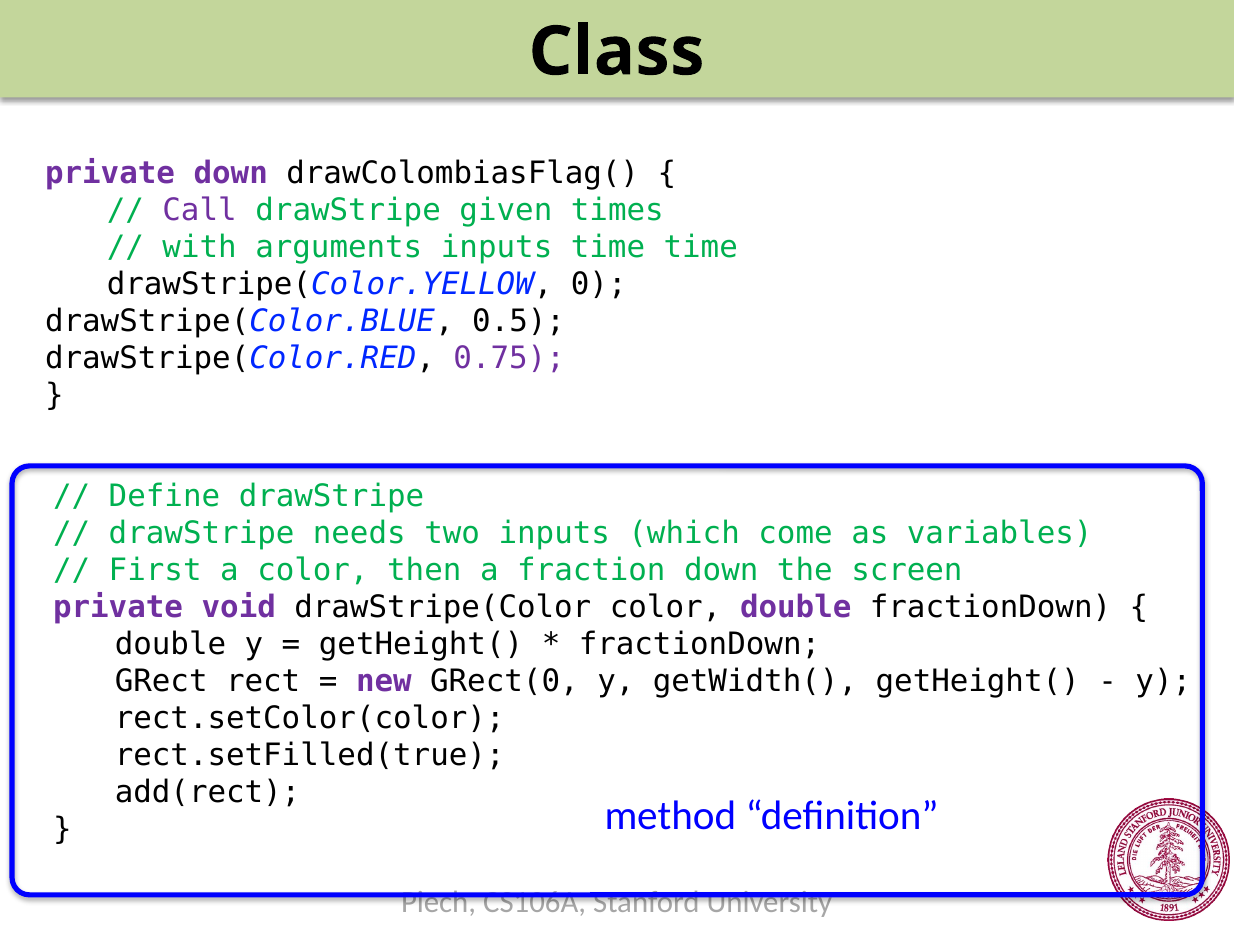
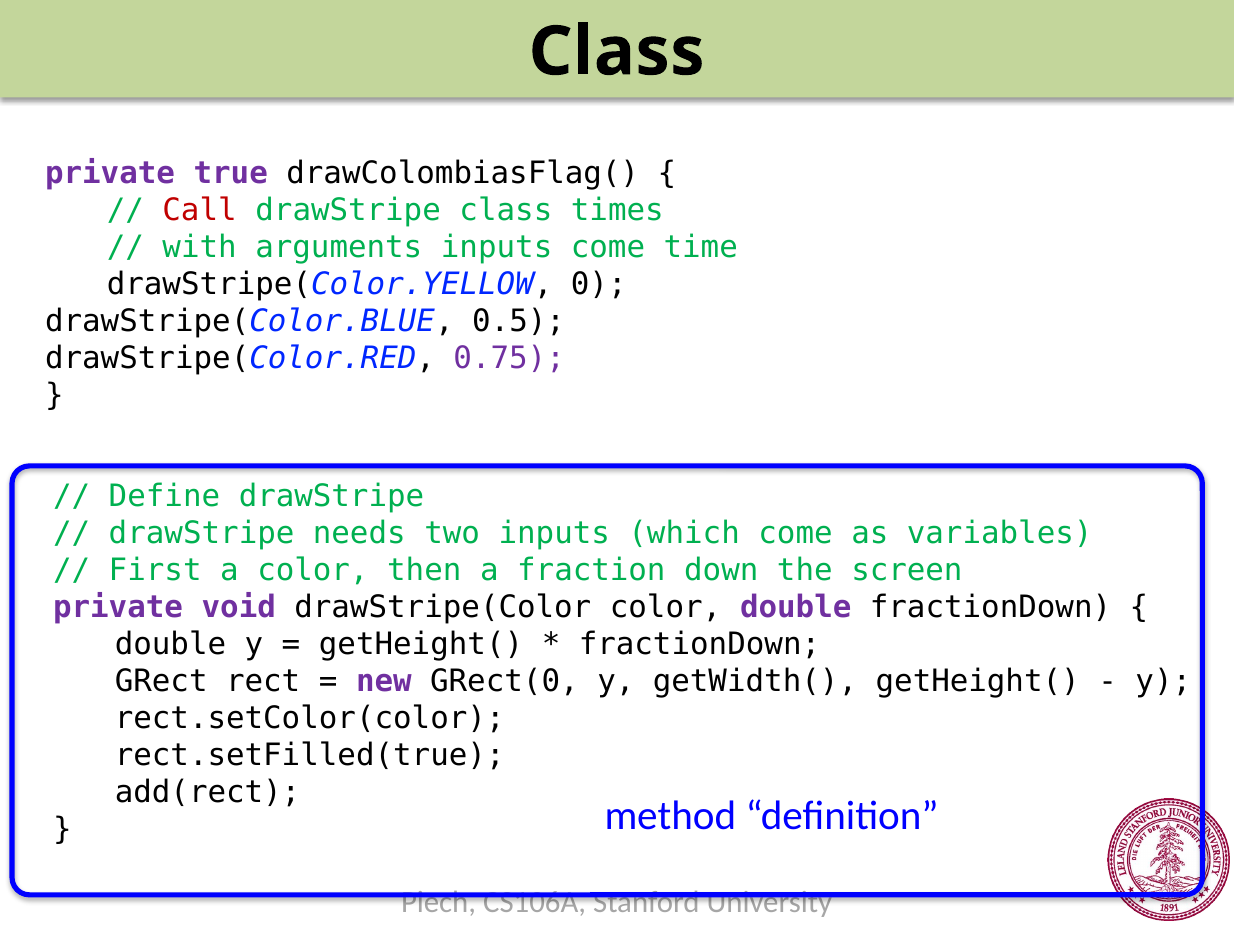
private down: down -> true
Call colour: purple -> red
drawStripe given: given -> class
inputs time: time -> come
